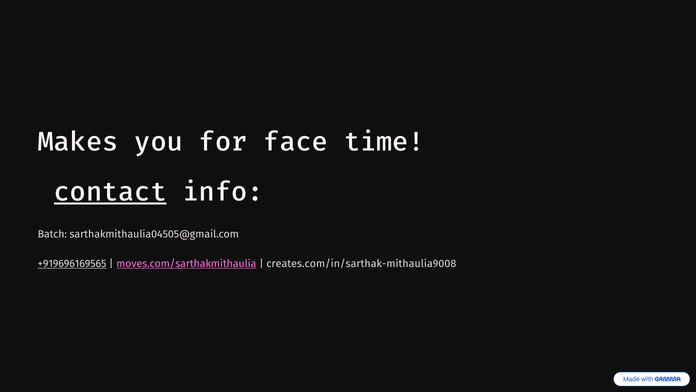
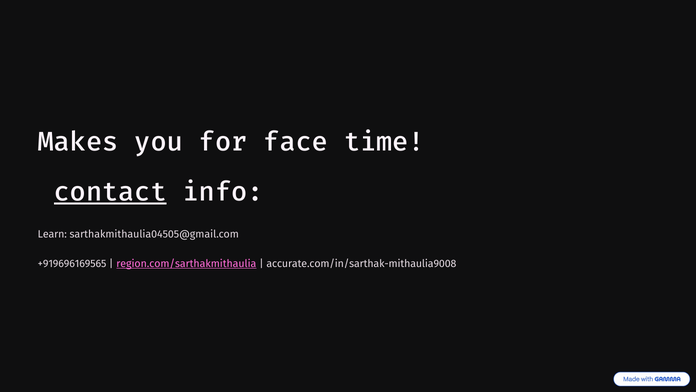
Batch: Batch -> Learn
+919696169565 underline: present -> none
moves.com/sarthakmithaulia: moves.com/sarthakmithaulia -> region.com/sarthakmithaulia
creates.com/in/sarthak-mithaulia9008: creates.com/in/sarthak-mithaulia9008 -> accurate.com/in/sarthak-mithaulia9008
